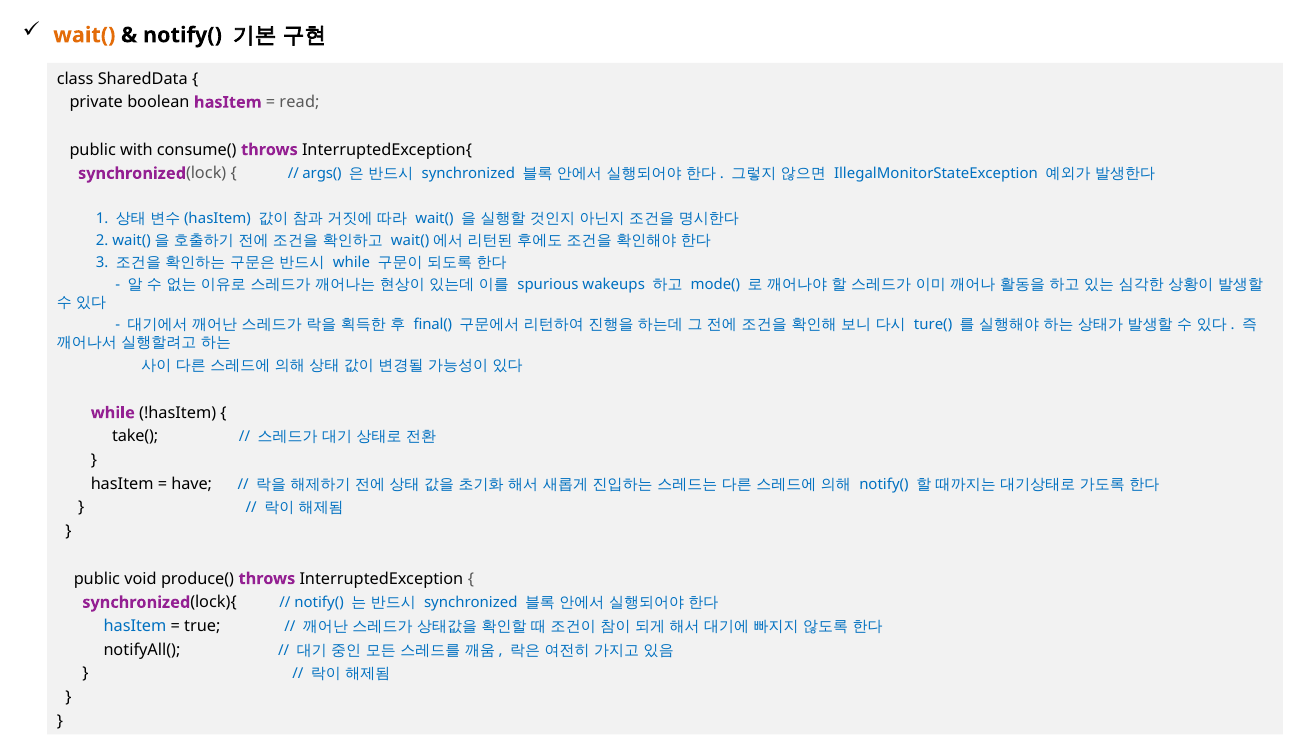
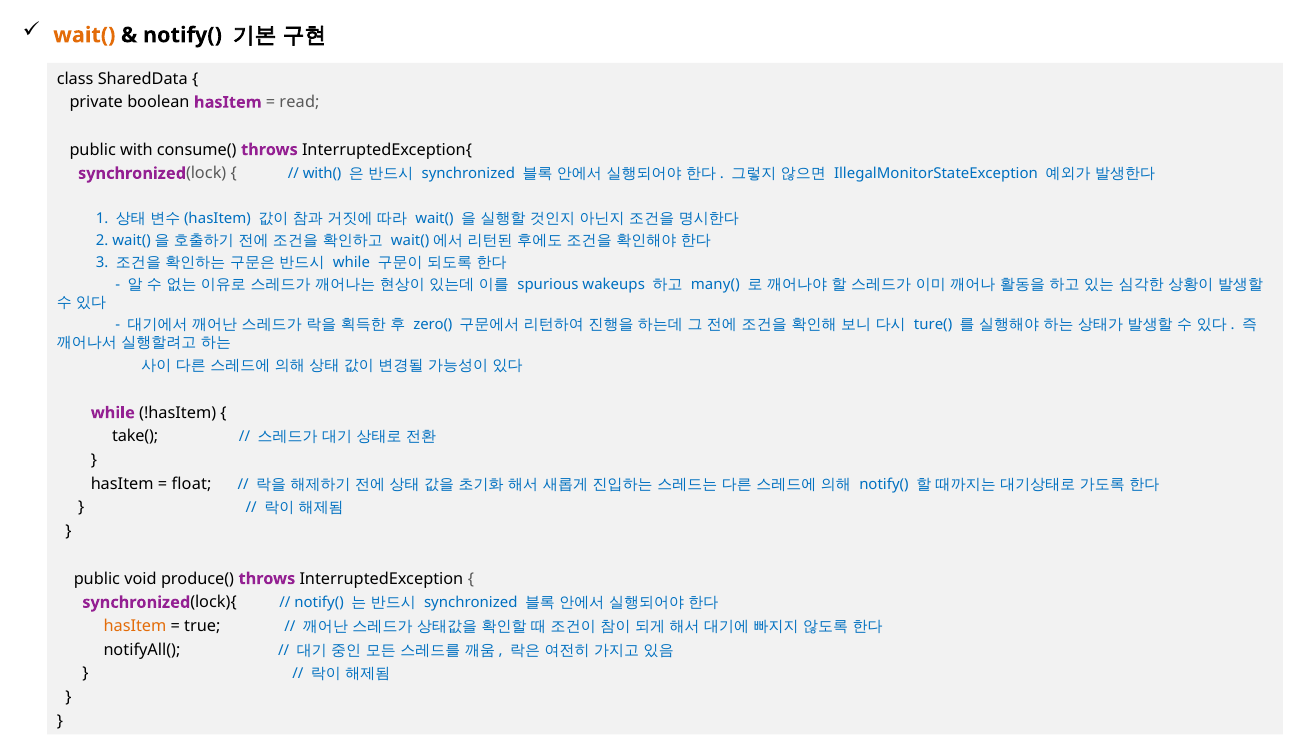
args(: args( -> with(
mode(: mode( -> many(
final(: final( -> zero(
have: have -> float
hasItem at (135, 626) colour: blue -> orange
